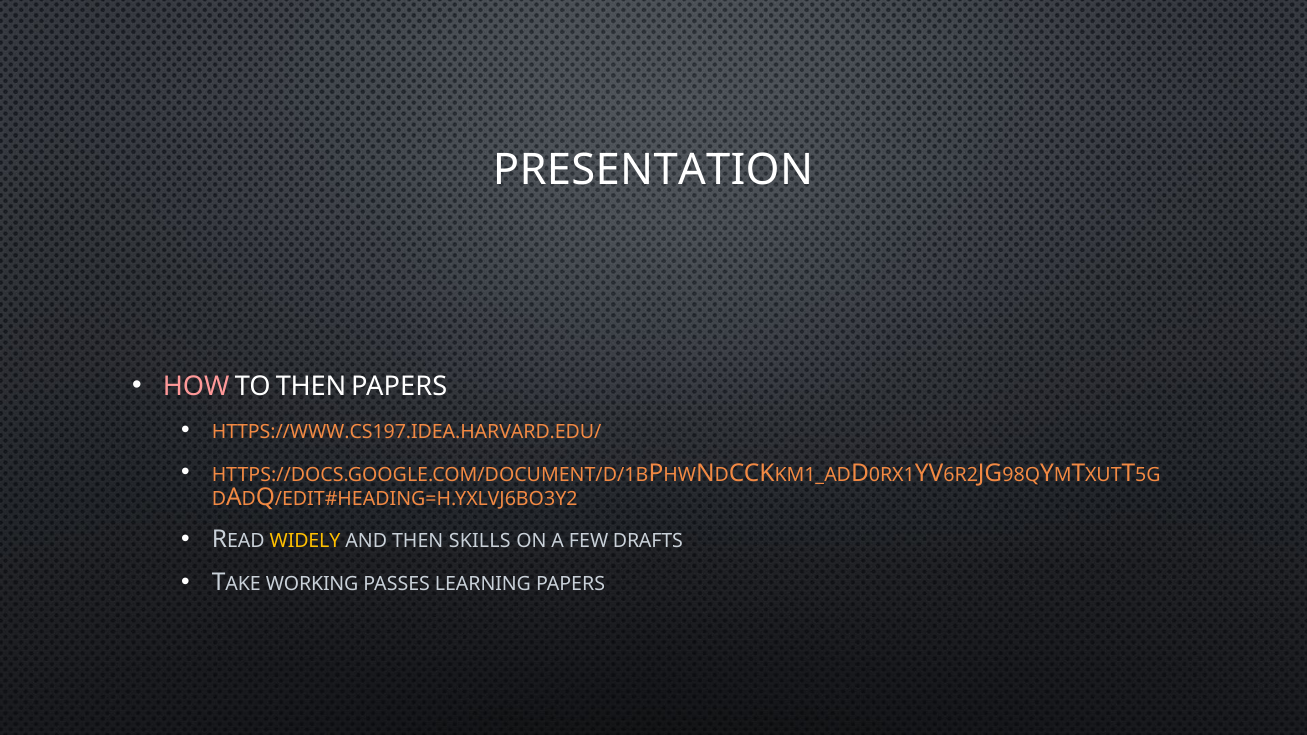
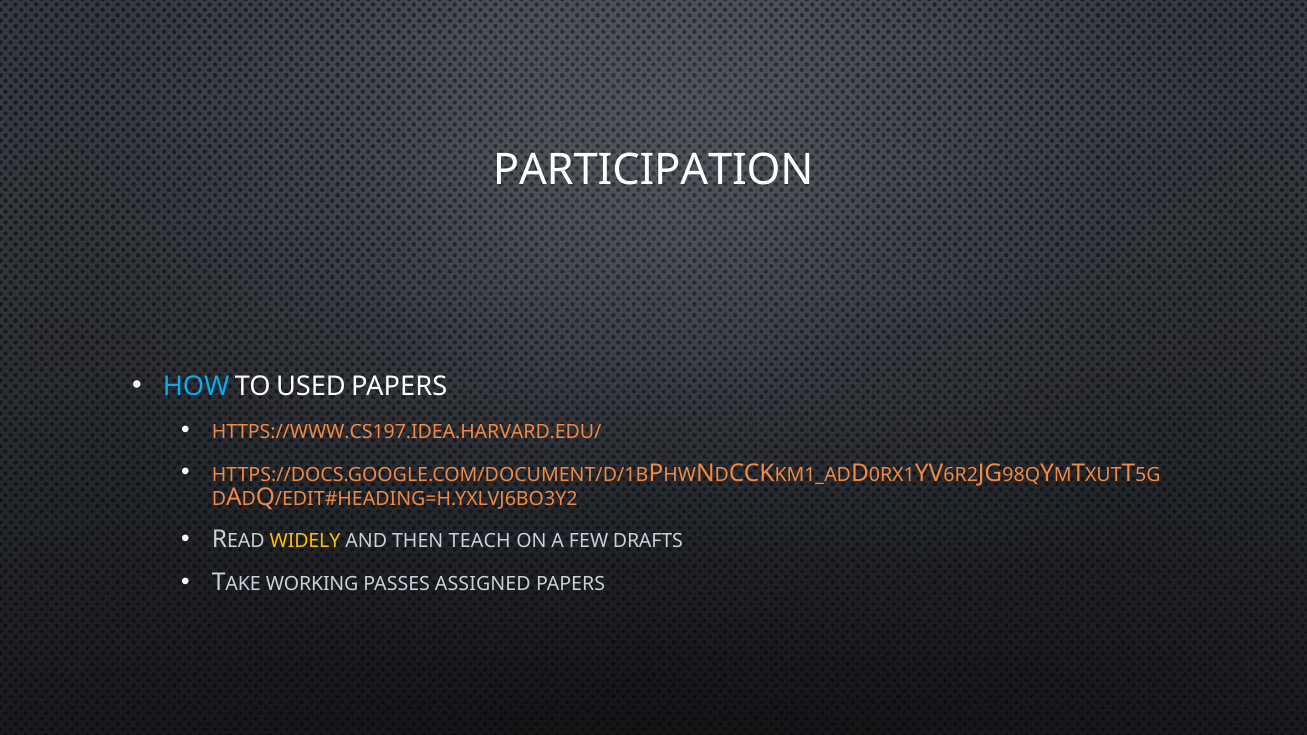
PRESENTATION: PRESENTATION -> PARTICIPATION
HOW colour: pink -> light blue
TO THEN: THEN -> USED
SKILLS: SKILLS -> TEACH
LEARNING: LEARNING -> ASSIGNED
